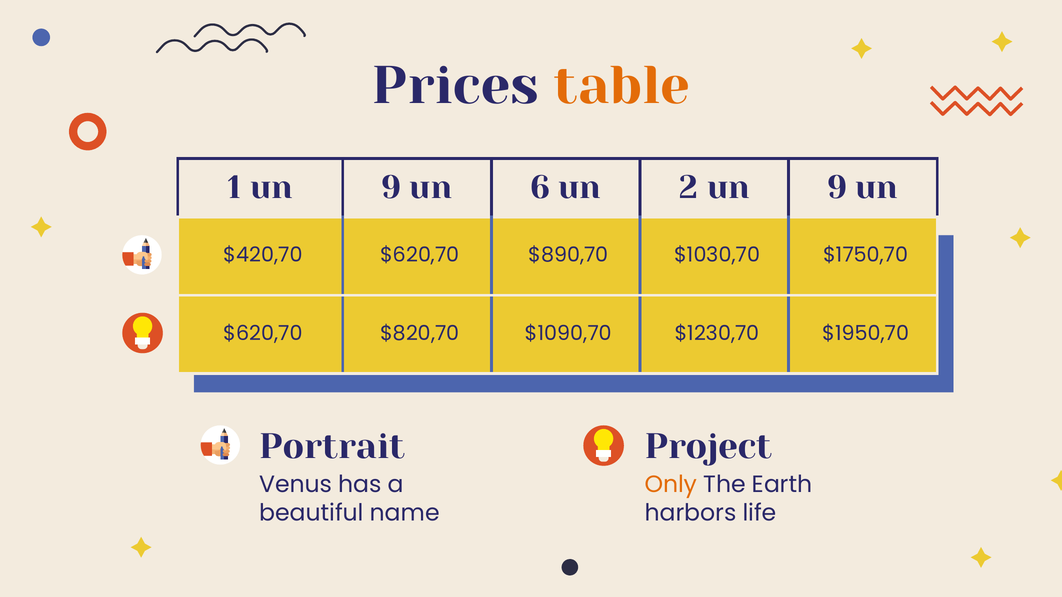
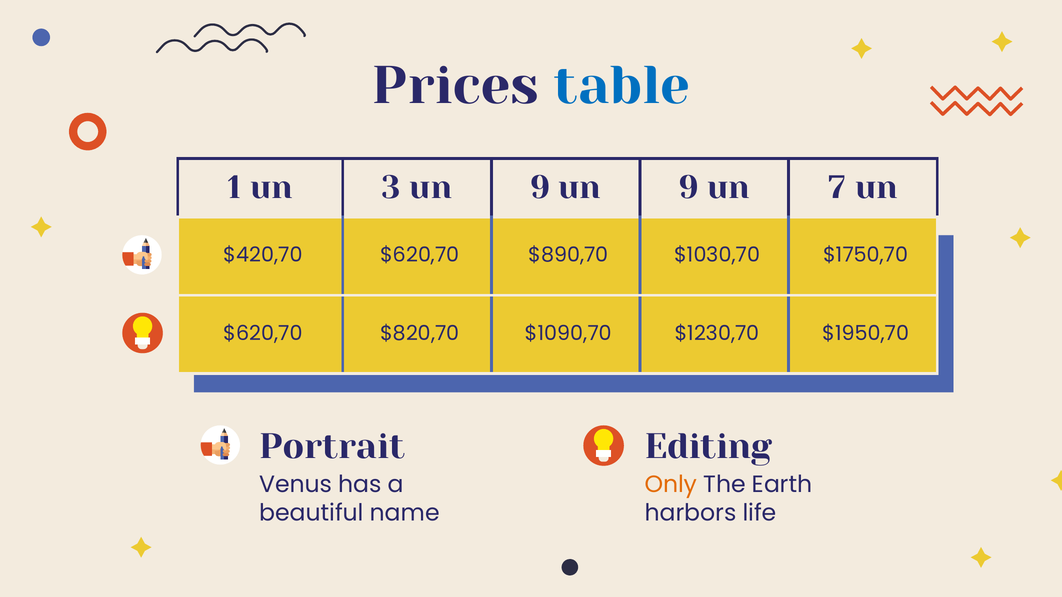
table colour: orange -> blue
1 un 9: 9 -> 3
6 at (540, 188): 6 -> 9
2 at (688, 188): 2 -> 9
9 at (837, 188): 9 -> 7
Project: Project -> Editing
